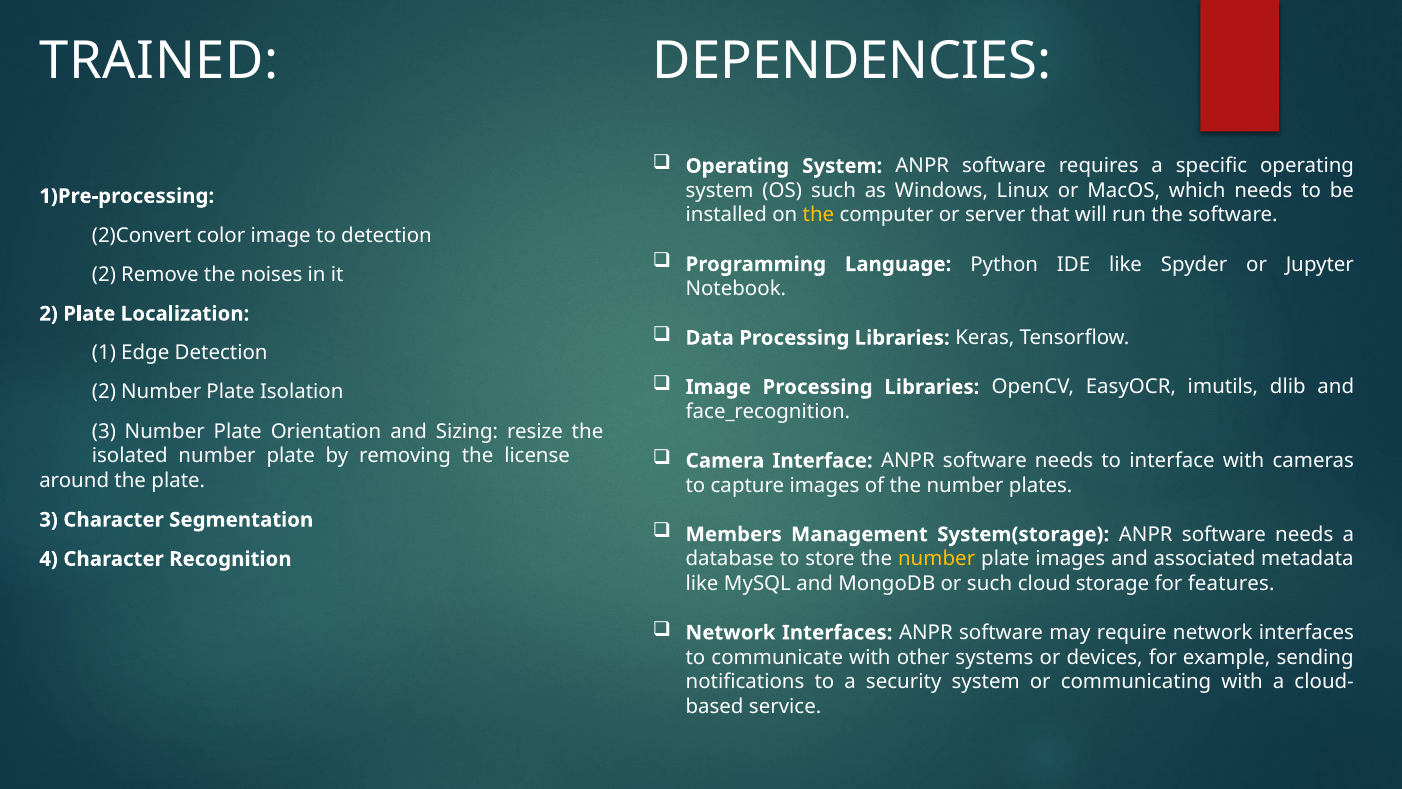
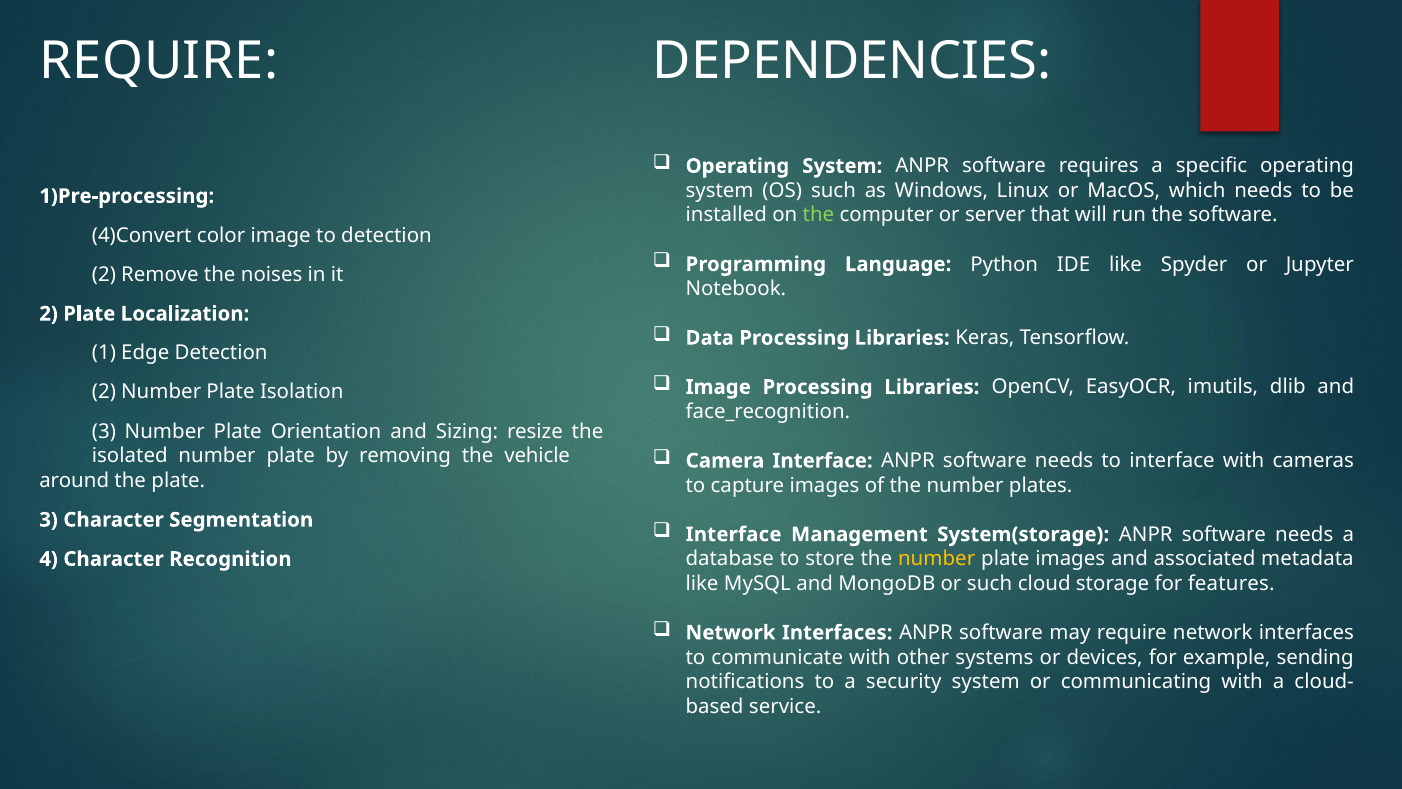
TRAINED at (159, 61): TRAINED -> REQUIRE
the at (818, 215) colour: yellow -> light green
2)Convert: 2)Convert -> 4)Convert
license: license -> vehicle
Members at (734, 534): Members -> Interface
